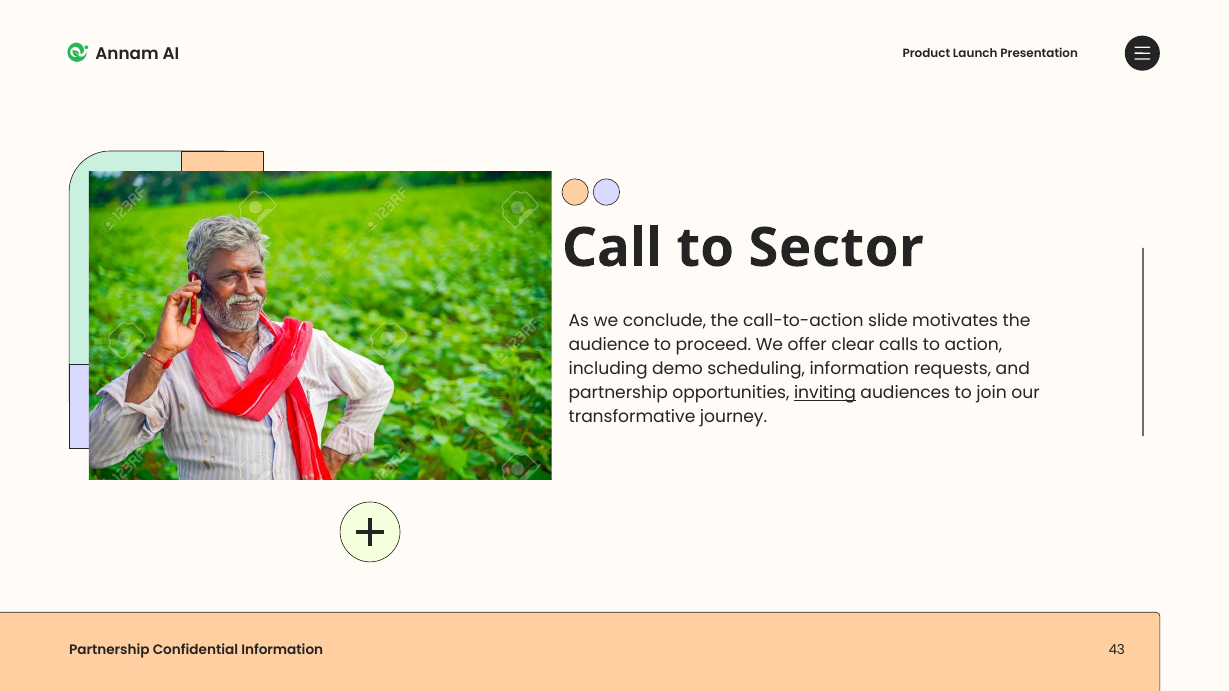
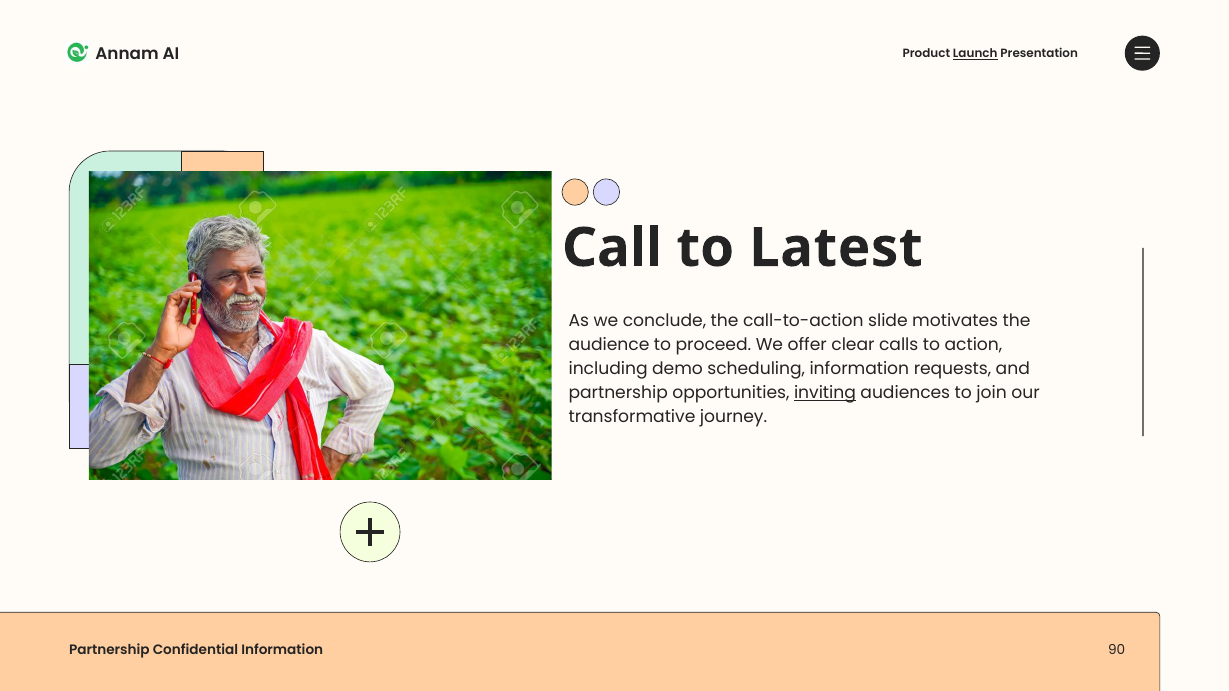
Launch underline: none -> present
Sector: Sector -> Latest
43: 43 -> 90
